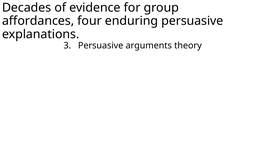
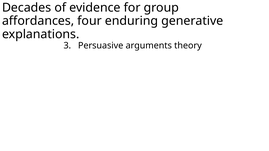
enduring persuasive: persuasive -> generative
